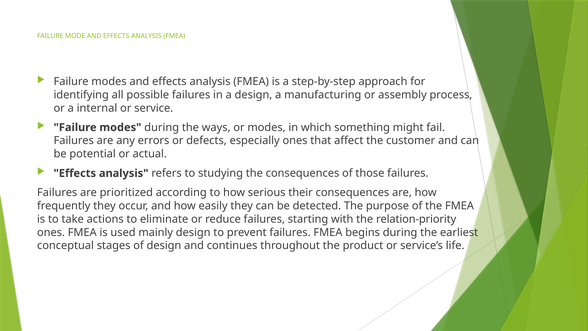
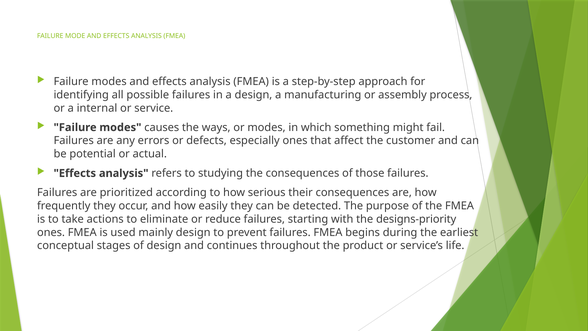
modes during: during -> causes
relation-priority: relation-priority -> designs-priority
